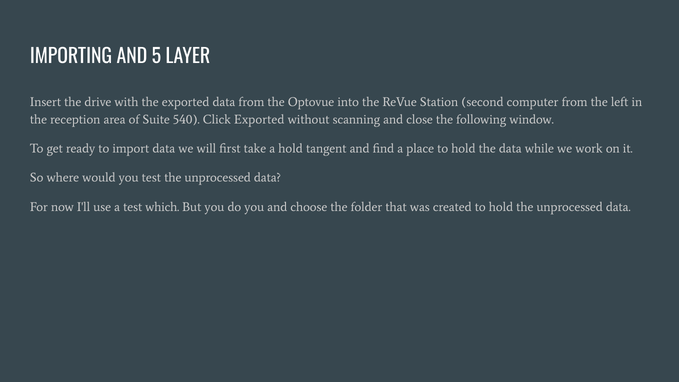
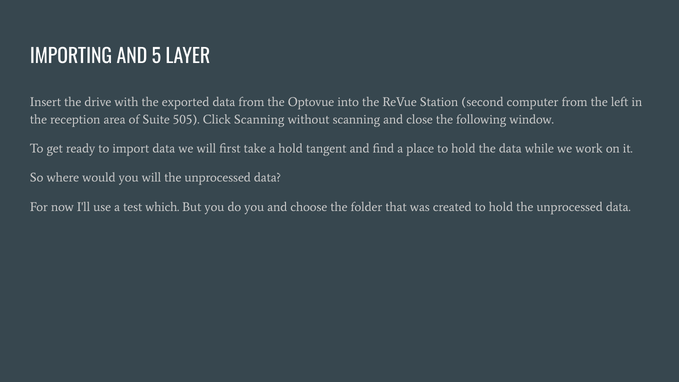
540: 540 -> 505
Click Exported: Exported -> Scanning
you test: test -> will
